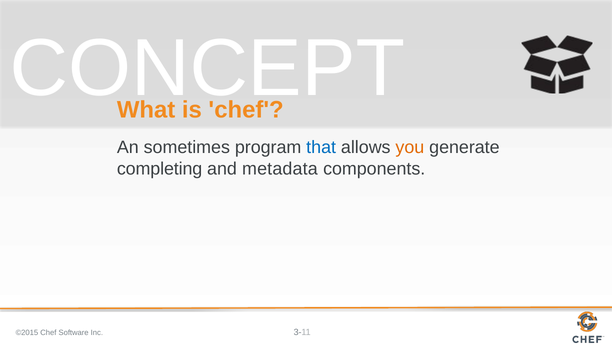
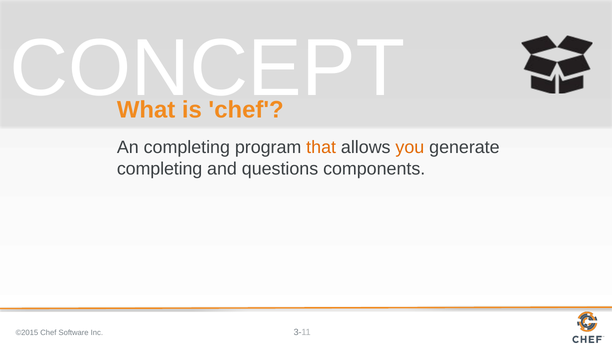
An sometimes: sometimes -> completing
that colour: blue -> orange
metadata: metadata -> questions
